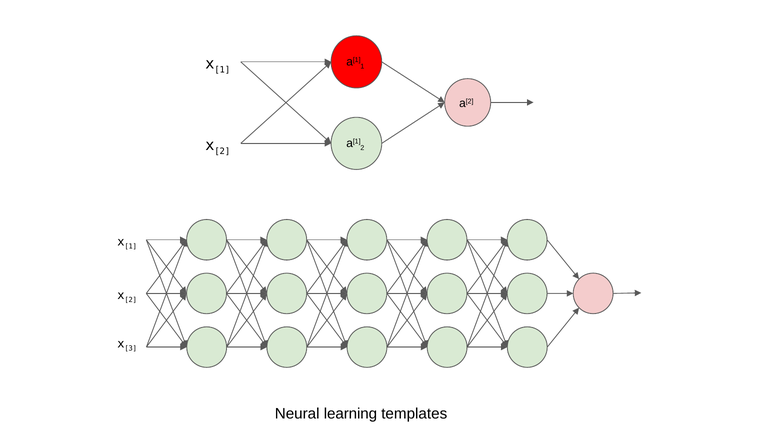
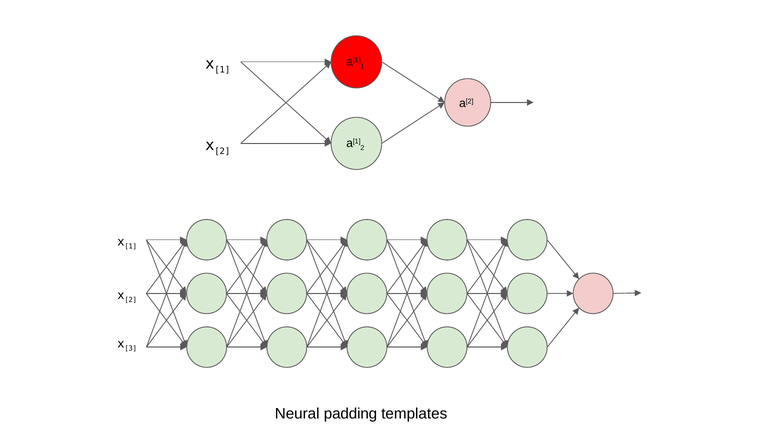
learning: learning -> padding
